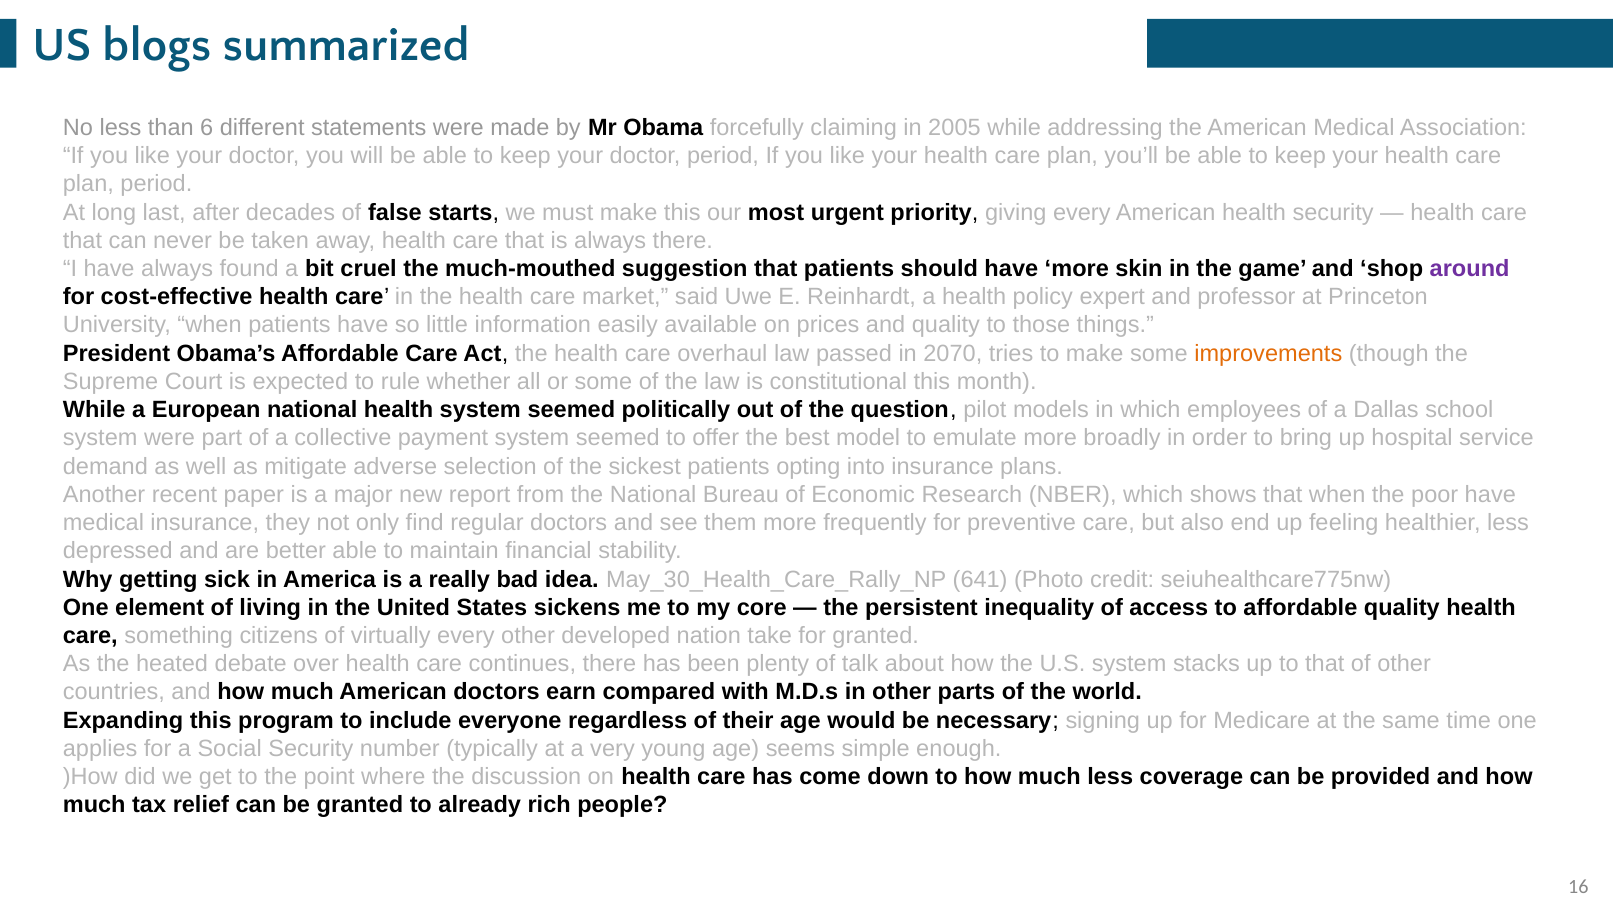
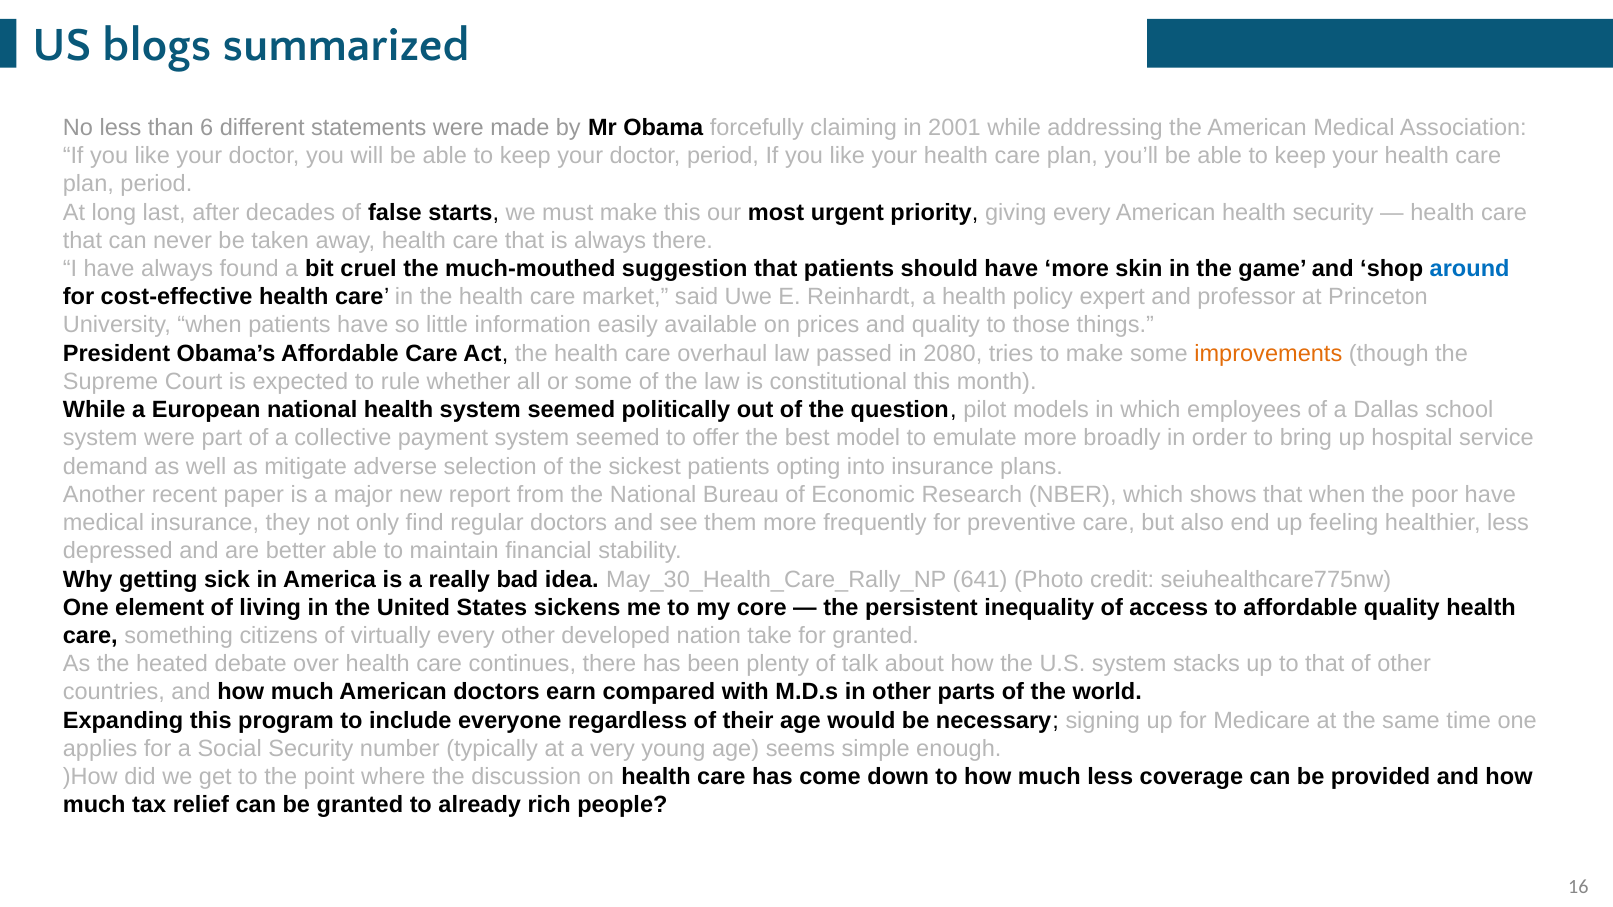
2005: 2005 -> 2001
around colour: purple -> blue
2070: 2070 -> 2080
